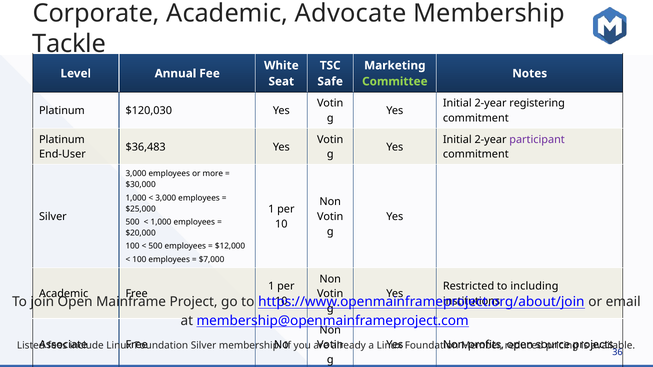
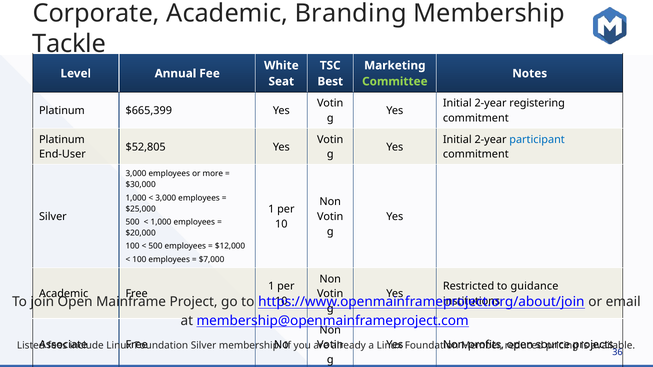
Advocate: Advocate -> Branding
Safe: Safe -> Best
$120,030: $120,030 -> $665,399
participant colour: purple -> blue
$36,483: $36,483 -> $52,805
including: including -> guidance
